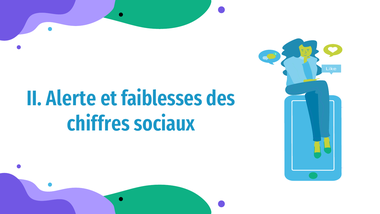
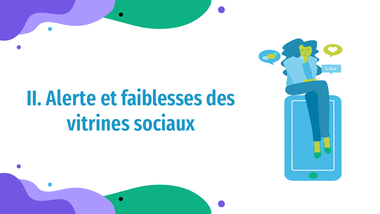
chiffres: chiffres -> vitrines
